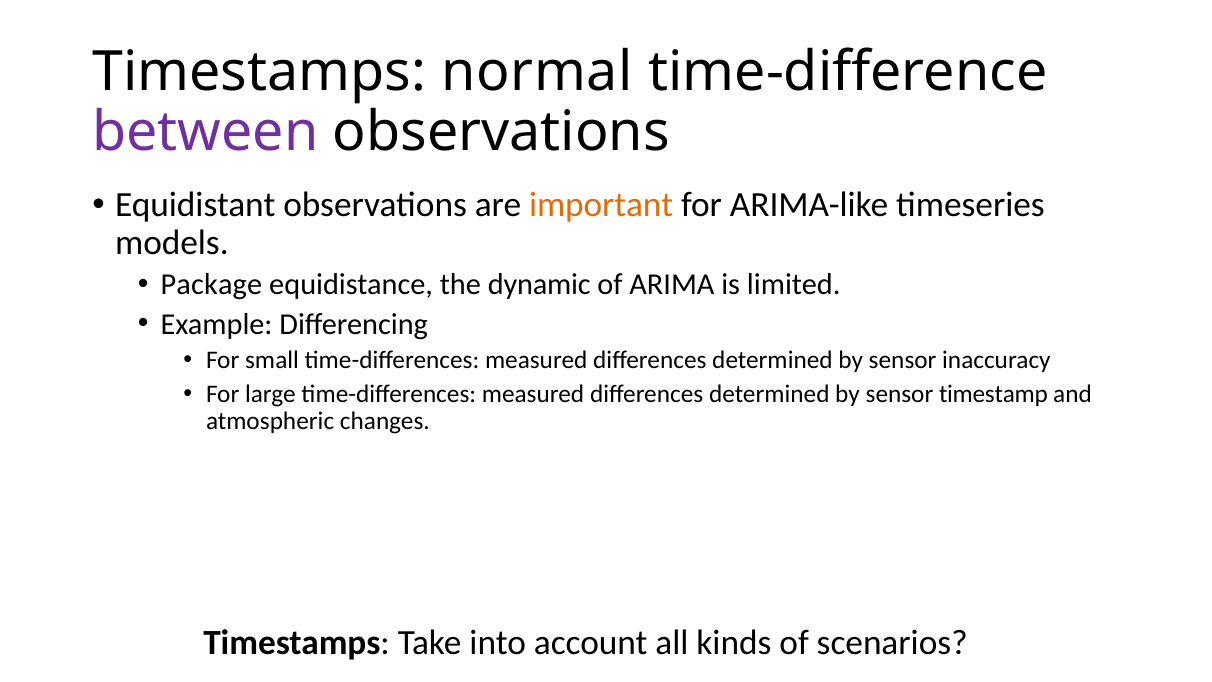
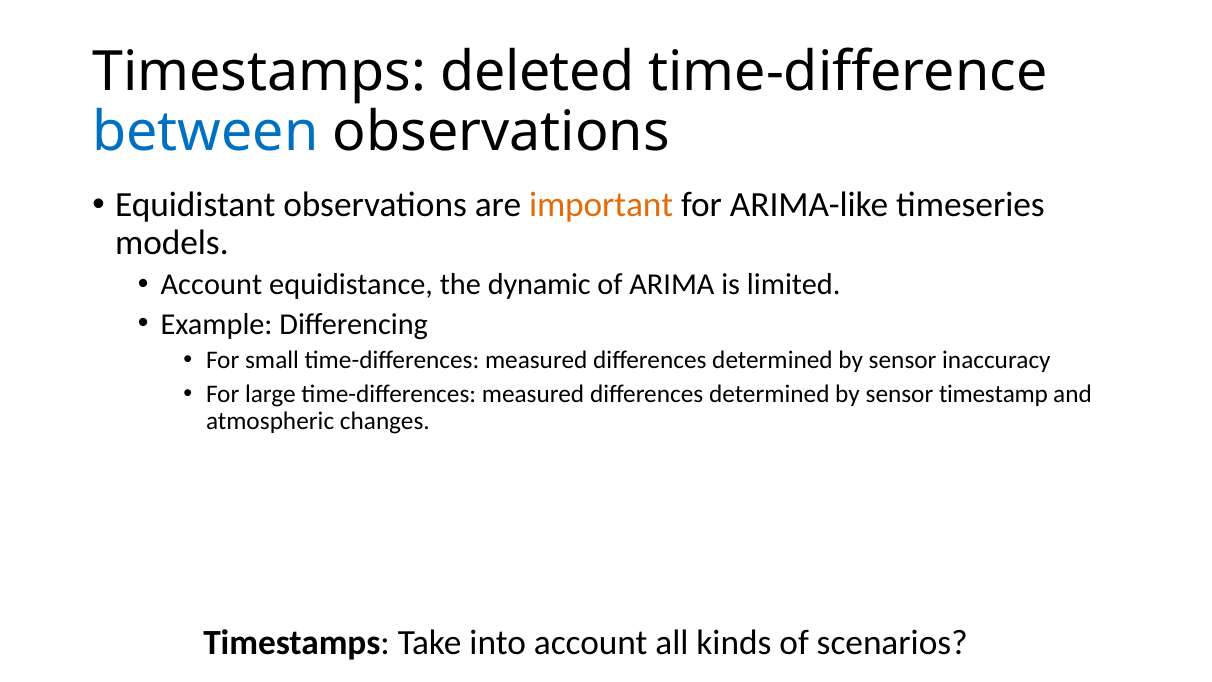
normal: normal -> deleted
between colour: purple -> blue
Package at (211, 285): Package -> Account
